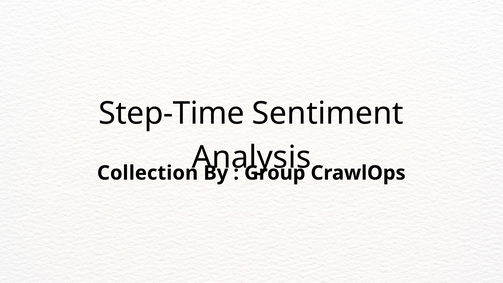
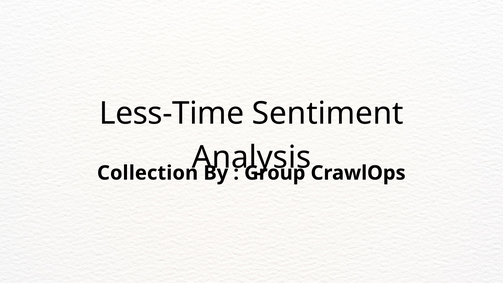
Step-Time: Step-Time -> Less-Time
